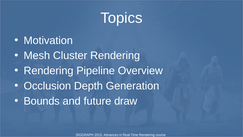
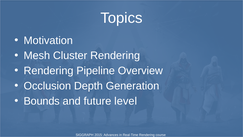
draw: draw -> level
